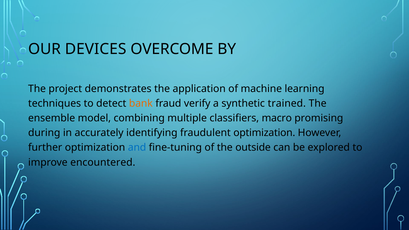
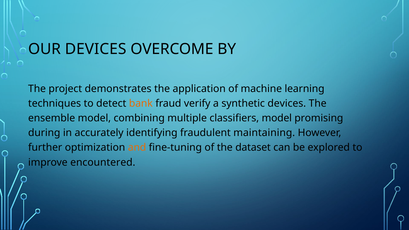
synthetic trained: trained -> devices
classifiers macro: macro -> model
fraudulent optimization: optimization -> maintaining
and colour: blue -> orange
outside: outside -> dataset
